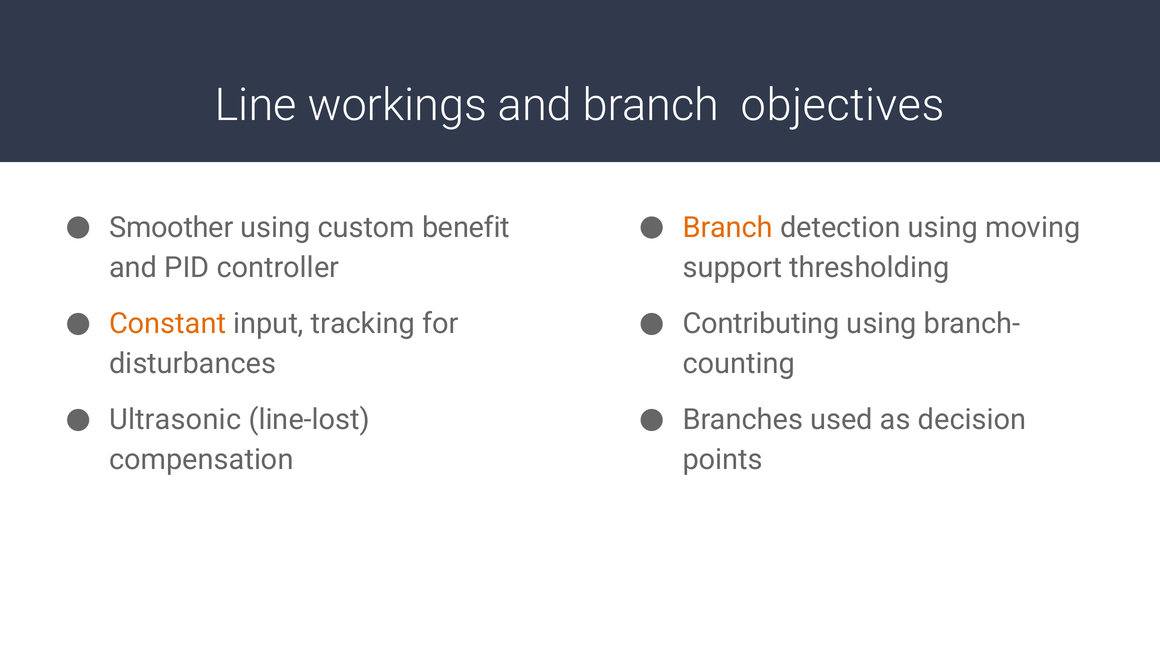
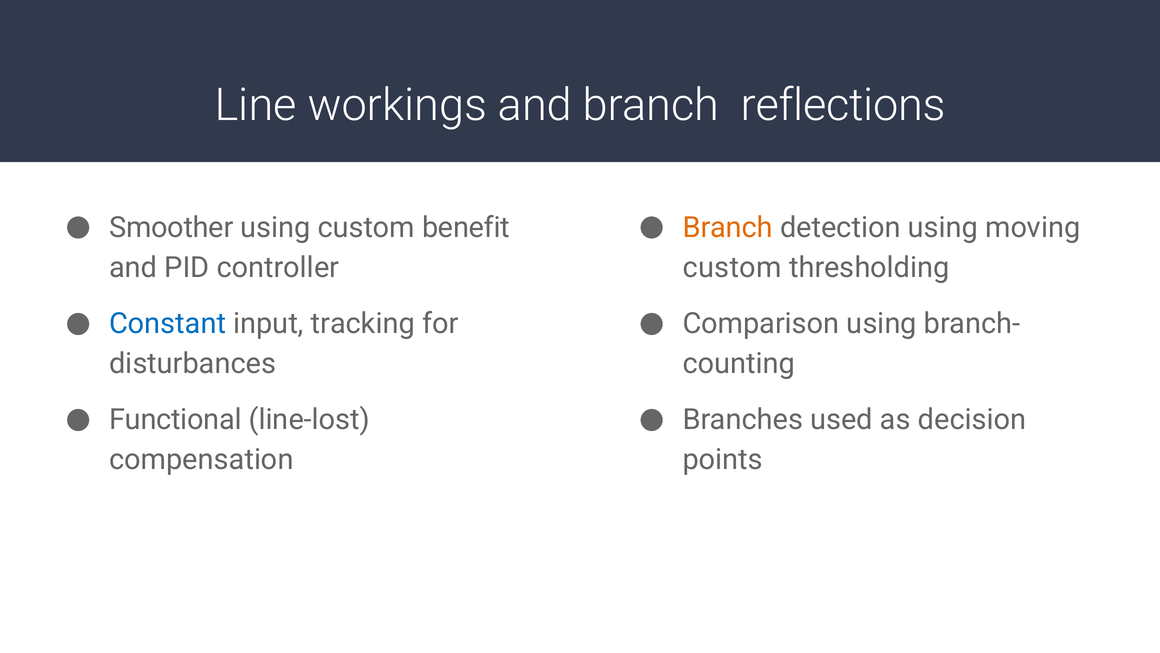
objectives: objectives -> reflections
support at (732, 267): support -> custom
Constant colour: orange -> blue
Contributing: Contributing -> Comparison
Ultrasonic: Ultrasonic -> Functional
